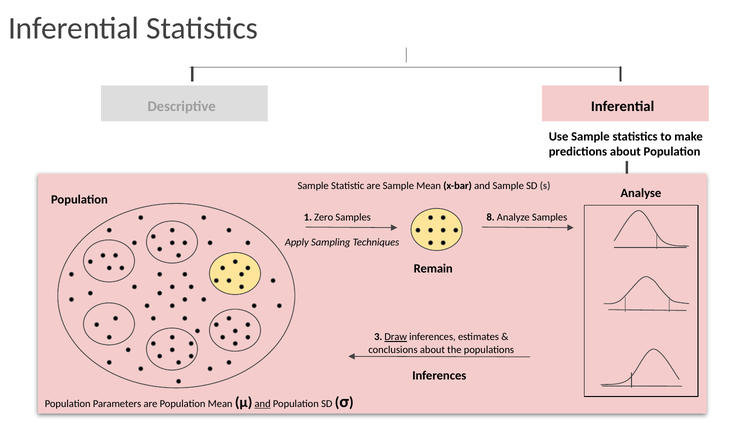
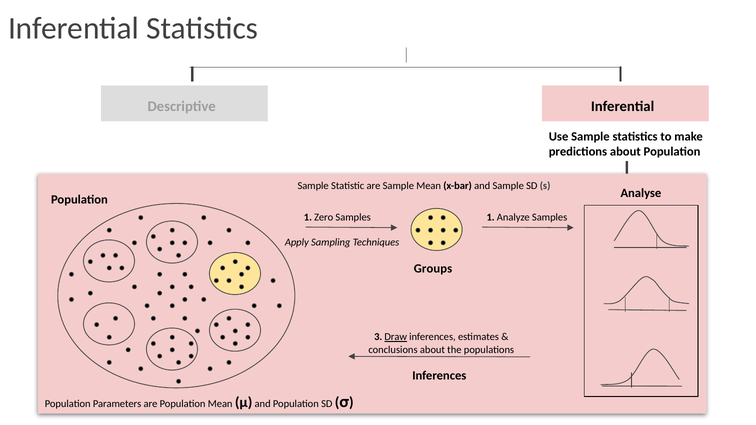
Samples 8: 8 -> 1
Remain: Remain -> Groups
and at (263, 404) underline: present -> none
